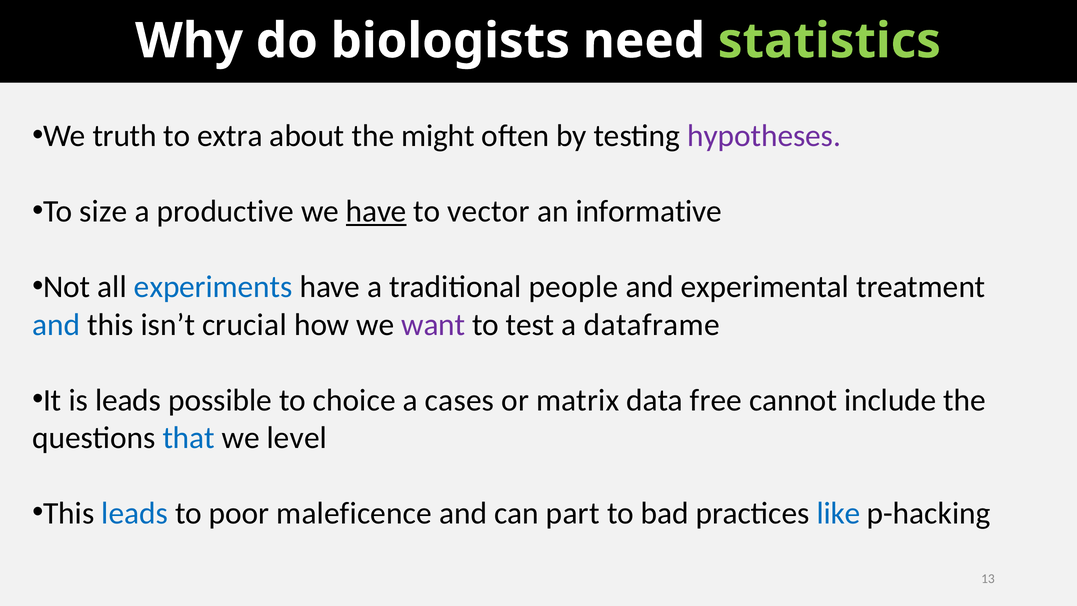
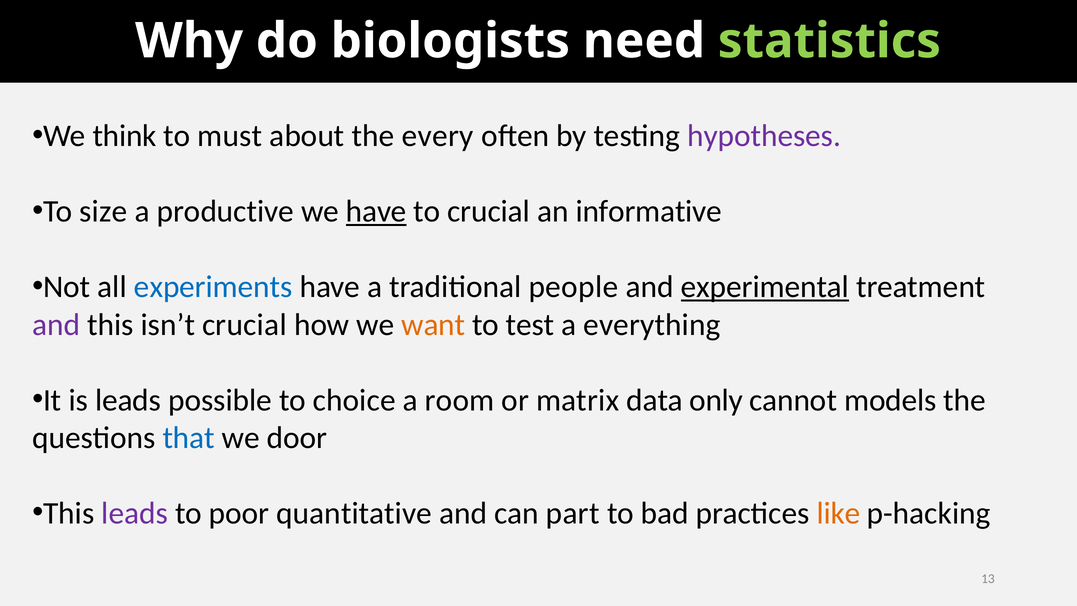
truth: truth -> think
extra: extra -> must
might: might -> every
to vector: vector -> crucial
experimental underline: none -> present
and at (56, 325) colour: blue -> purple
want colour: purple -> orange
dataframe: dataframe -> everything
cases: cases -> room
free: free -> only
include: include -> models
level: level -> door
leads at (135, 513) colour: blue -> purple
maleficence: maleficence -> quantitative
like colour: blue -> orange
